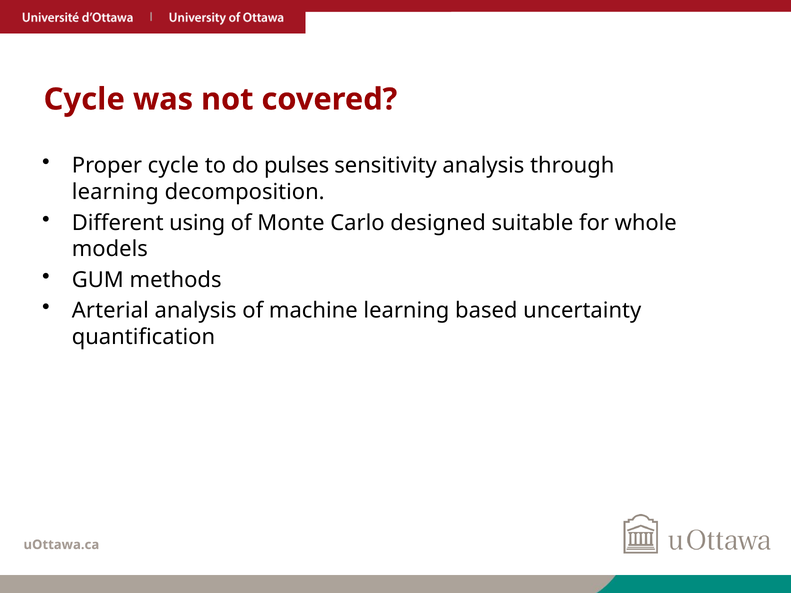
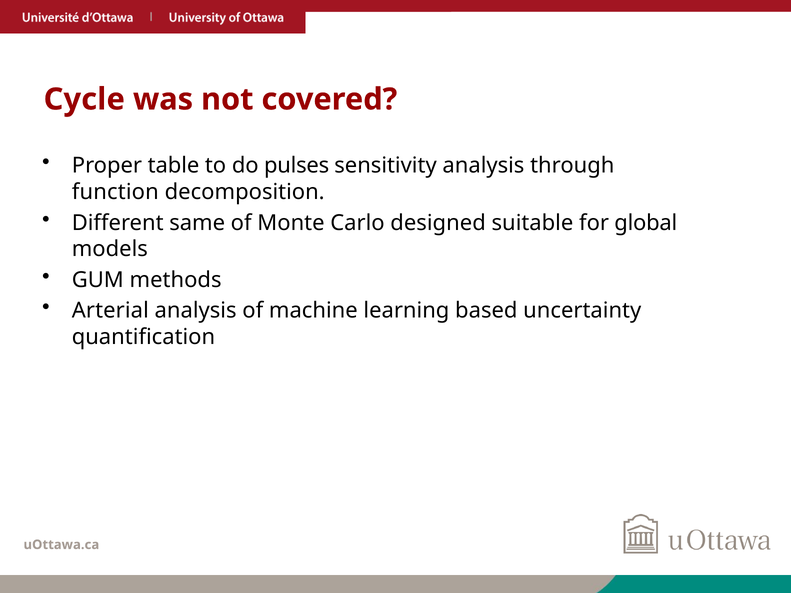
Proper cycle: cycle -> table
learning at (115, 192): learning -> function
using: using -> same
whole: whole -> global
